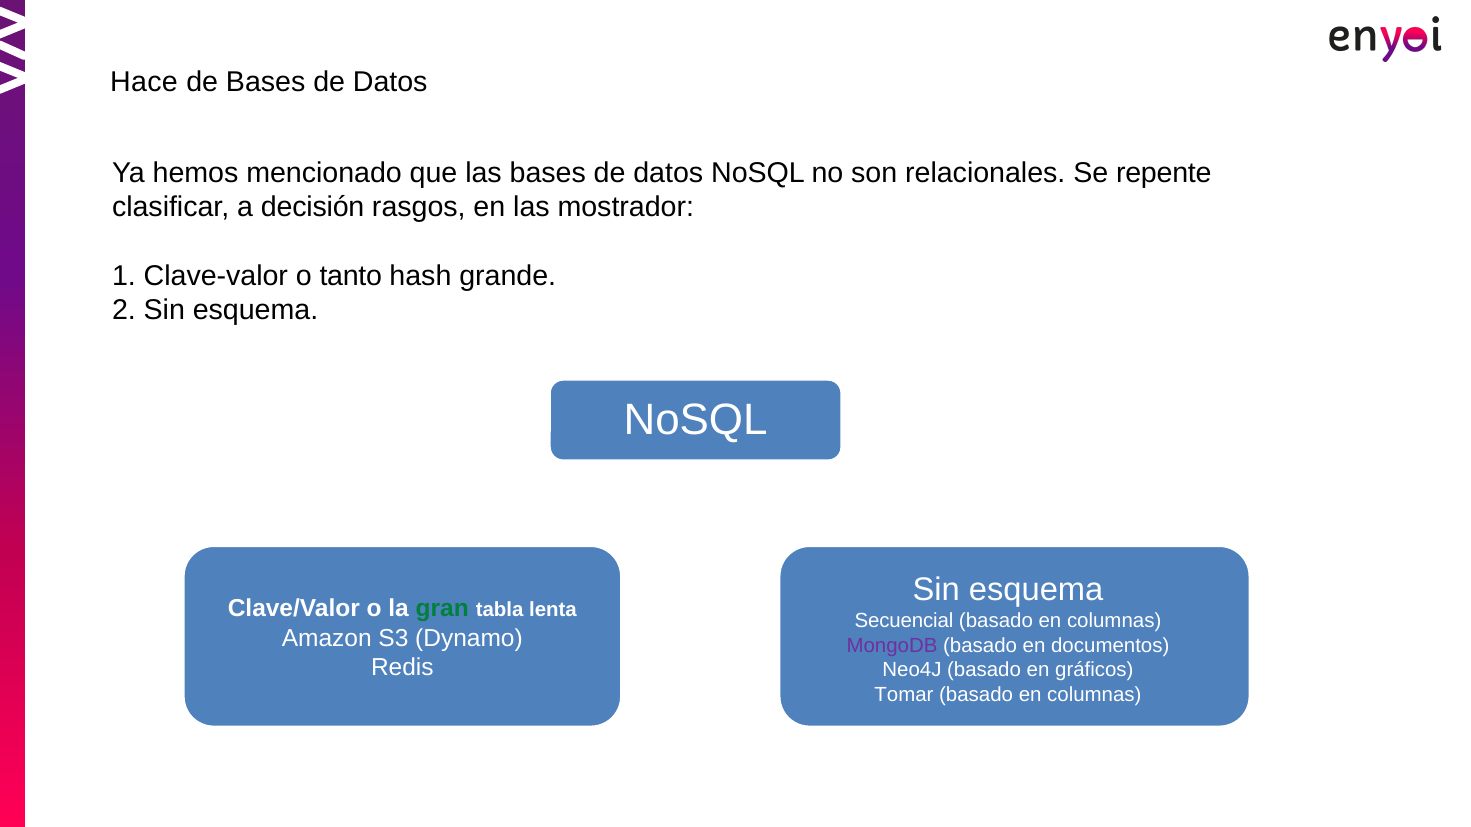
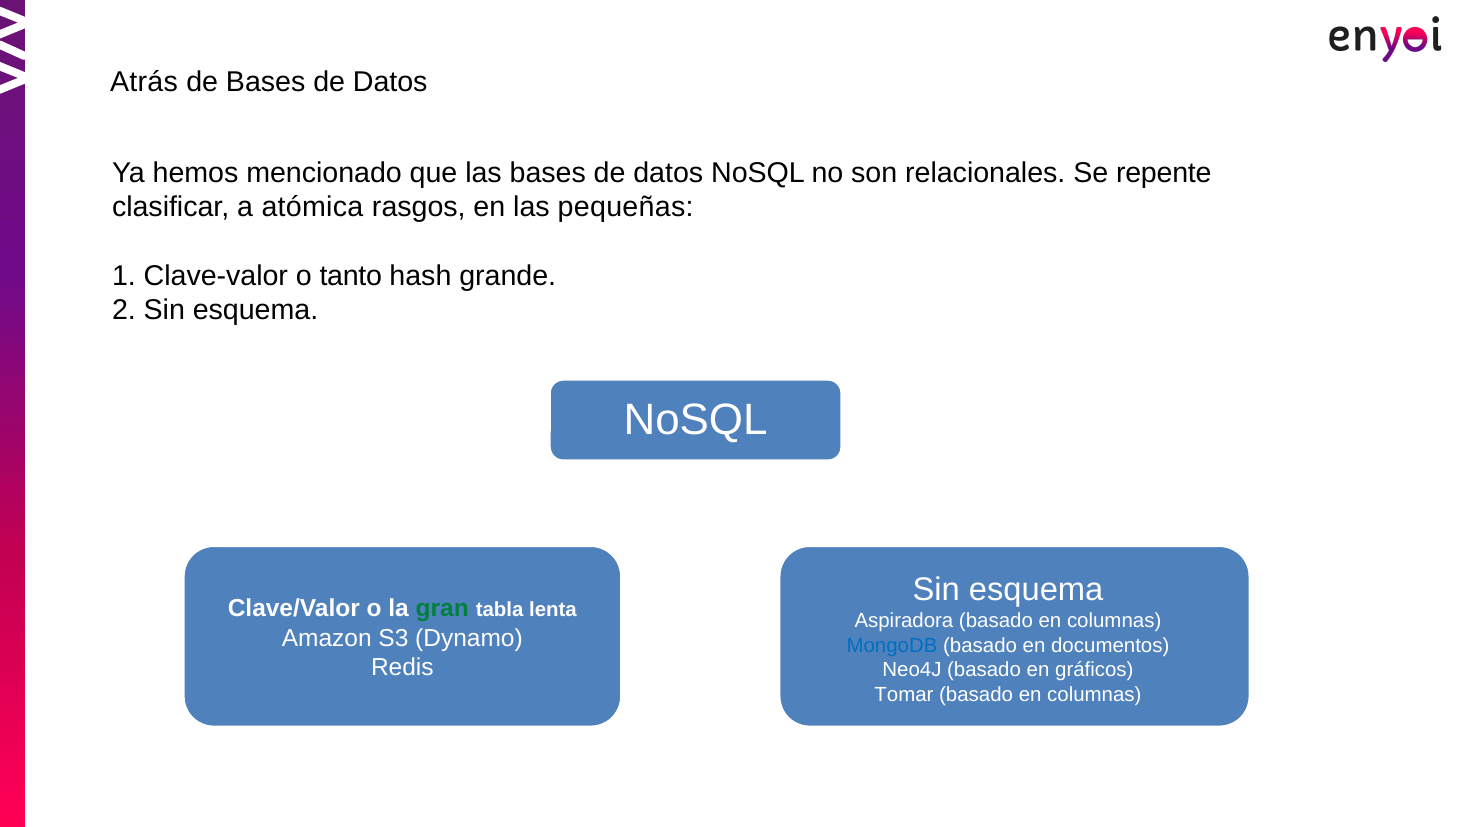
Hace: Hace -> Atrás
decisión: decisión -> atómica
mostrador: mostrador -> pequeñas
Secuencial: Secuencial -> Aspiradora
MongoDB colour: purple -> blue
